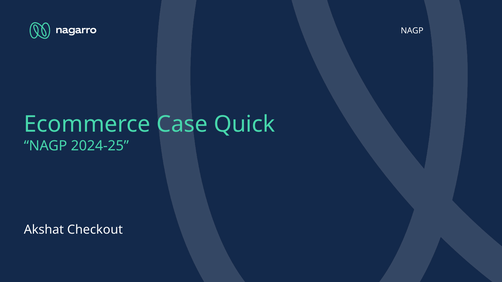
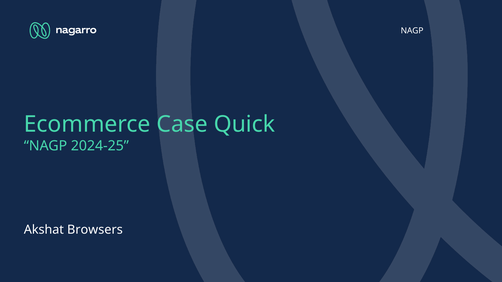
Checkout: Checkout -> Browsers
